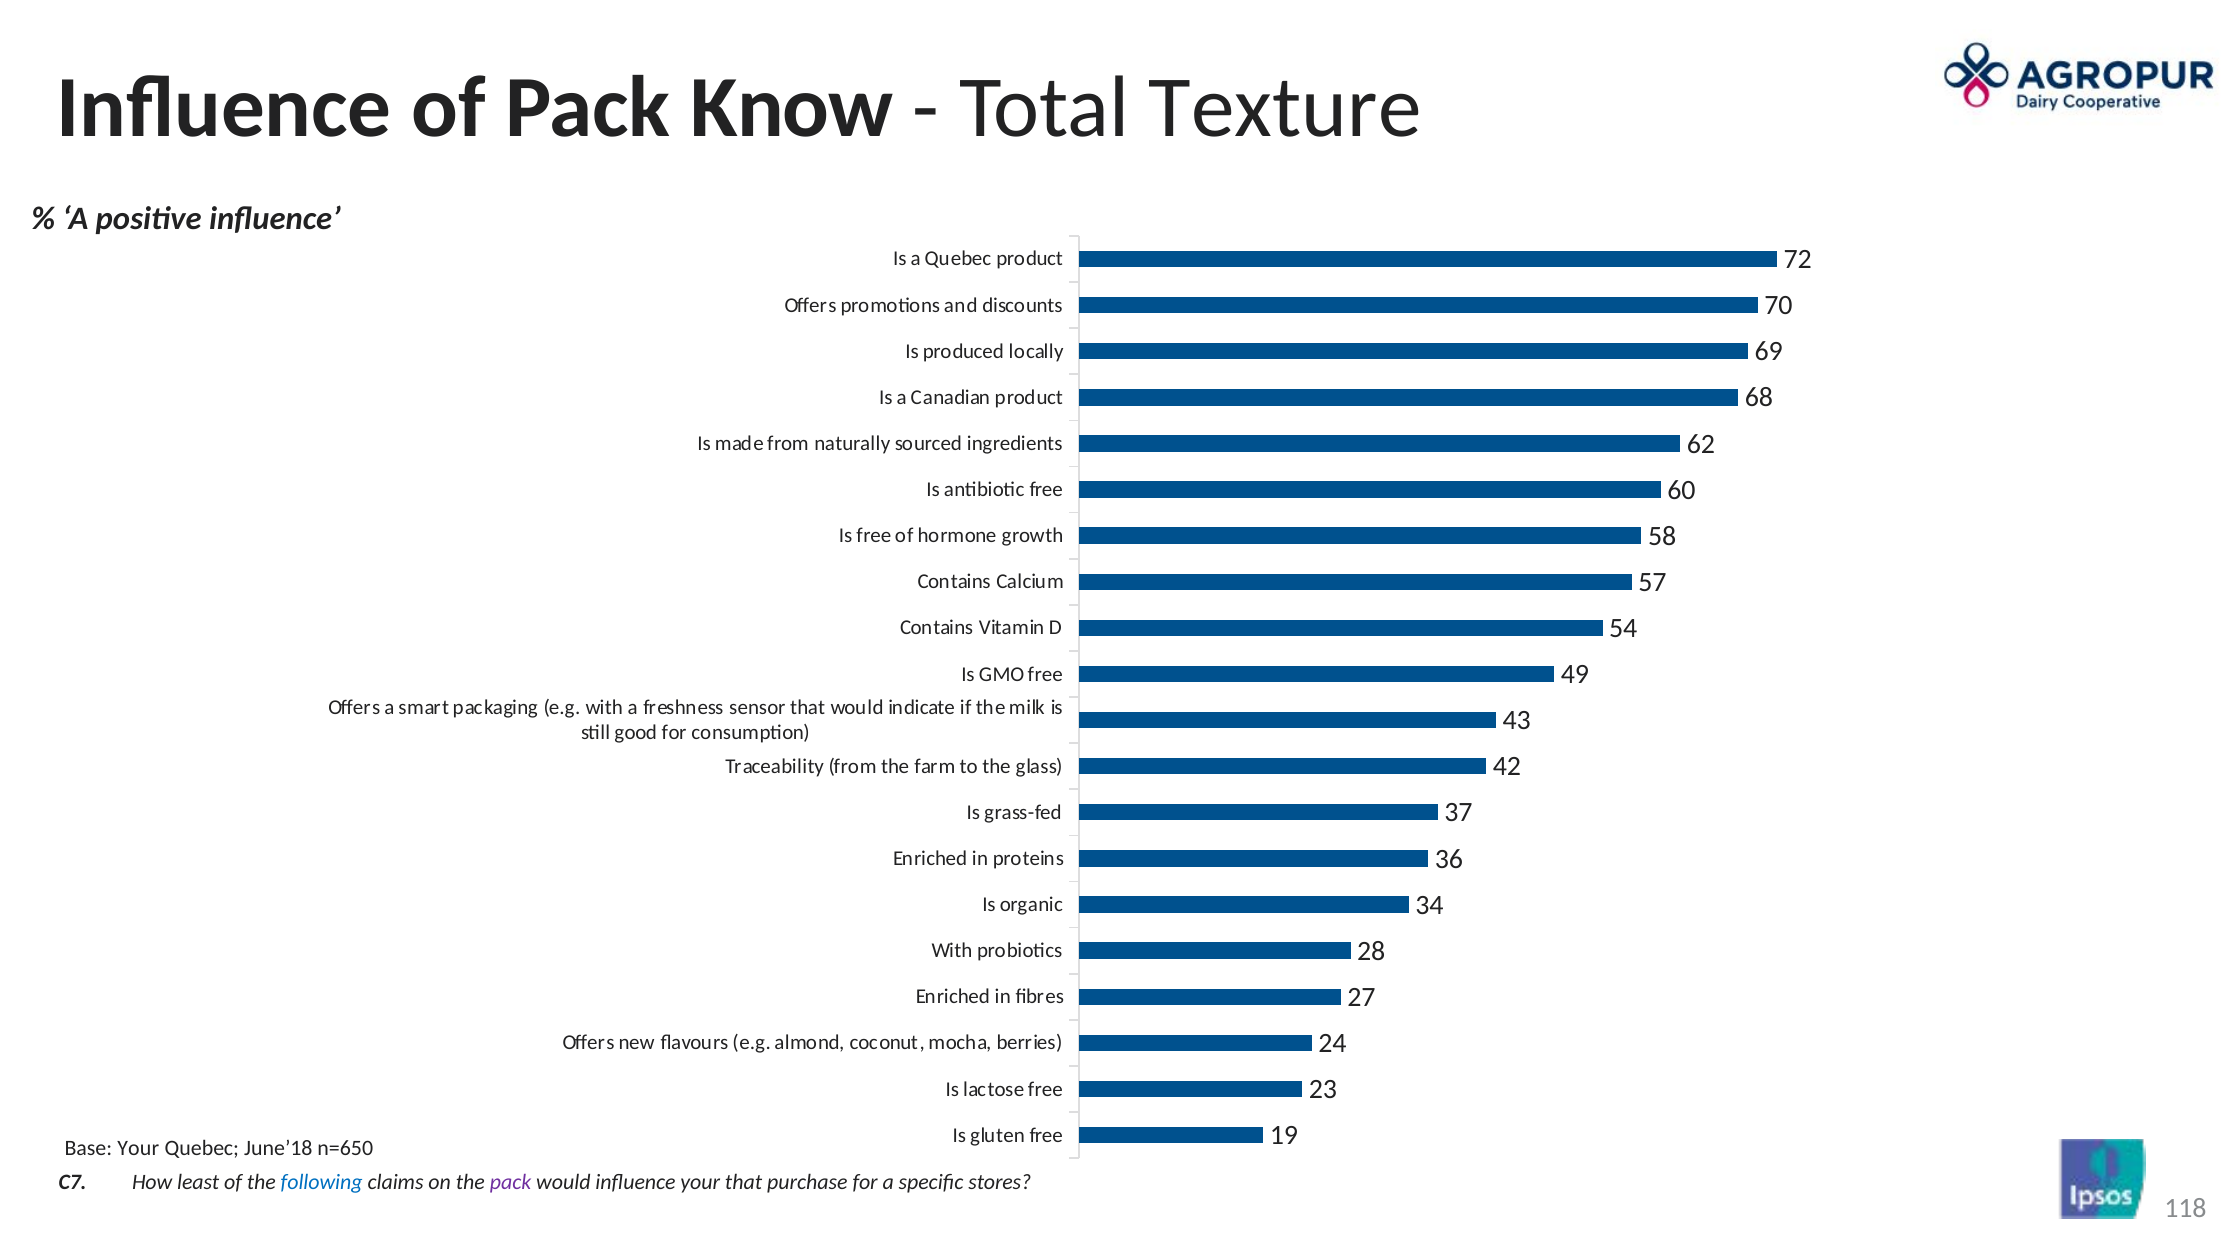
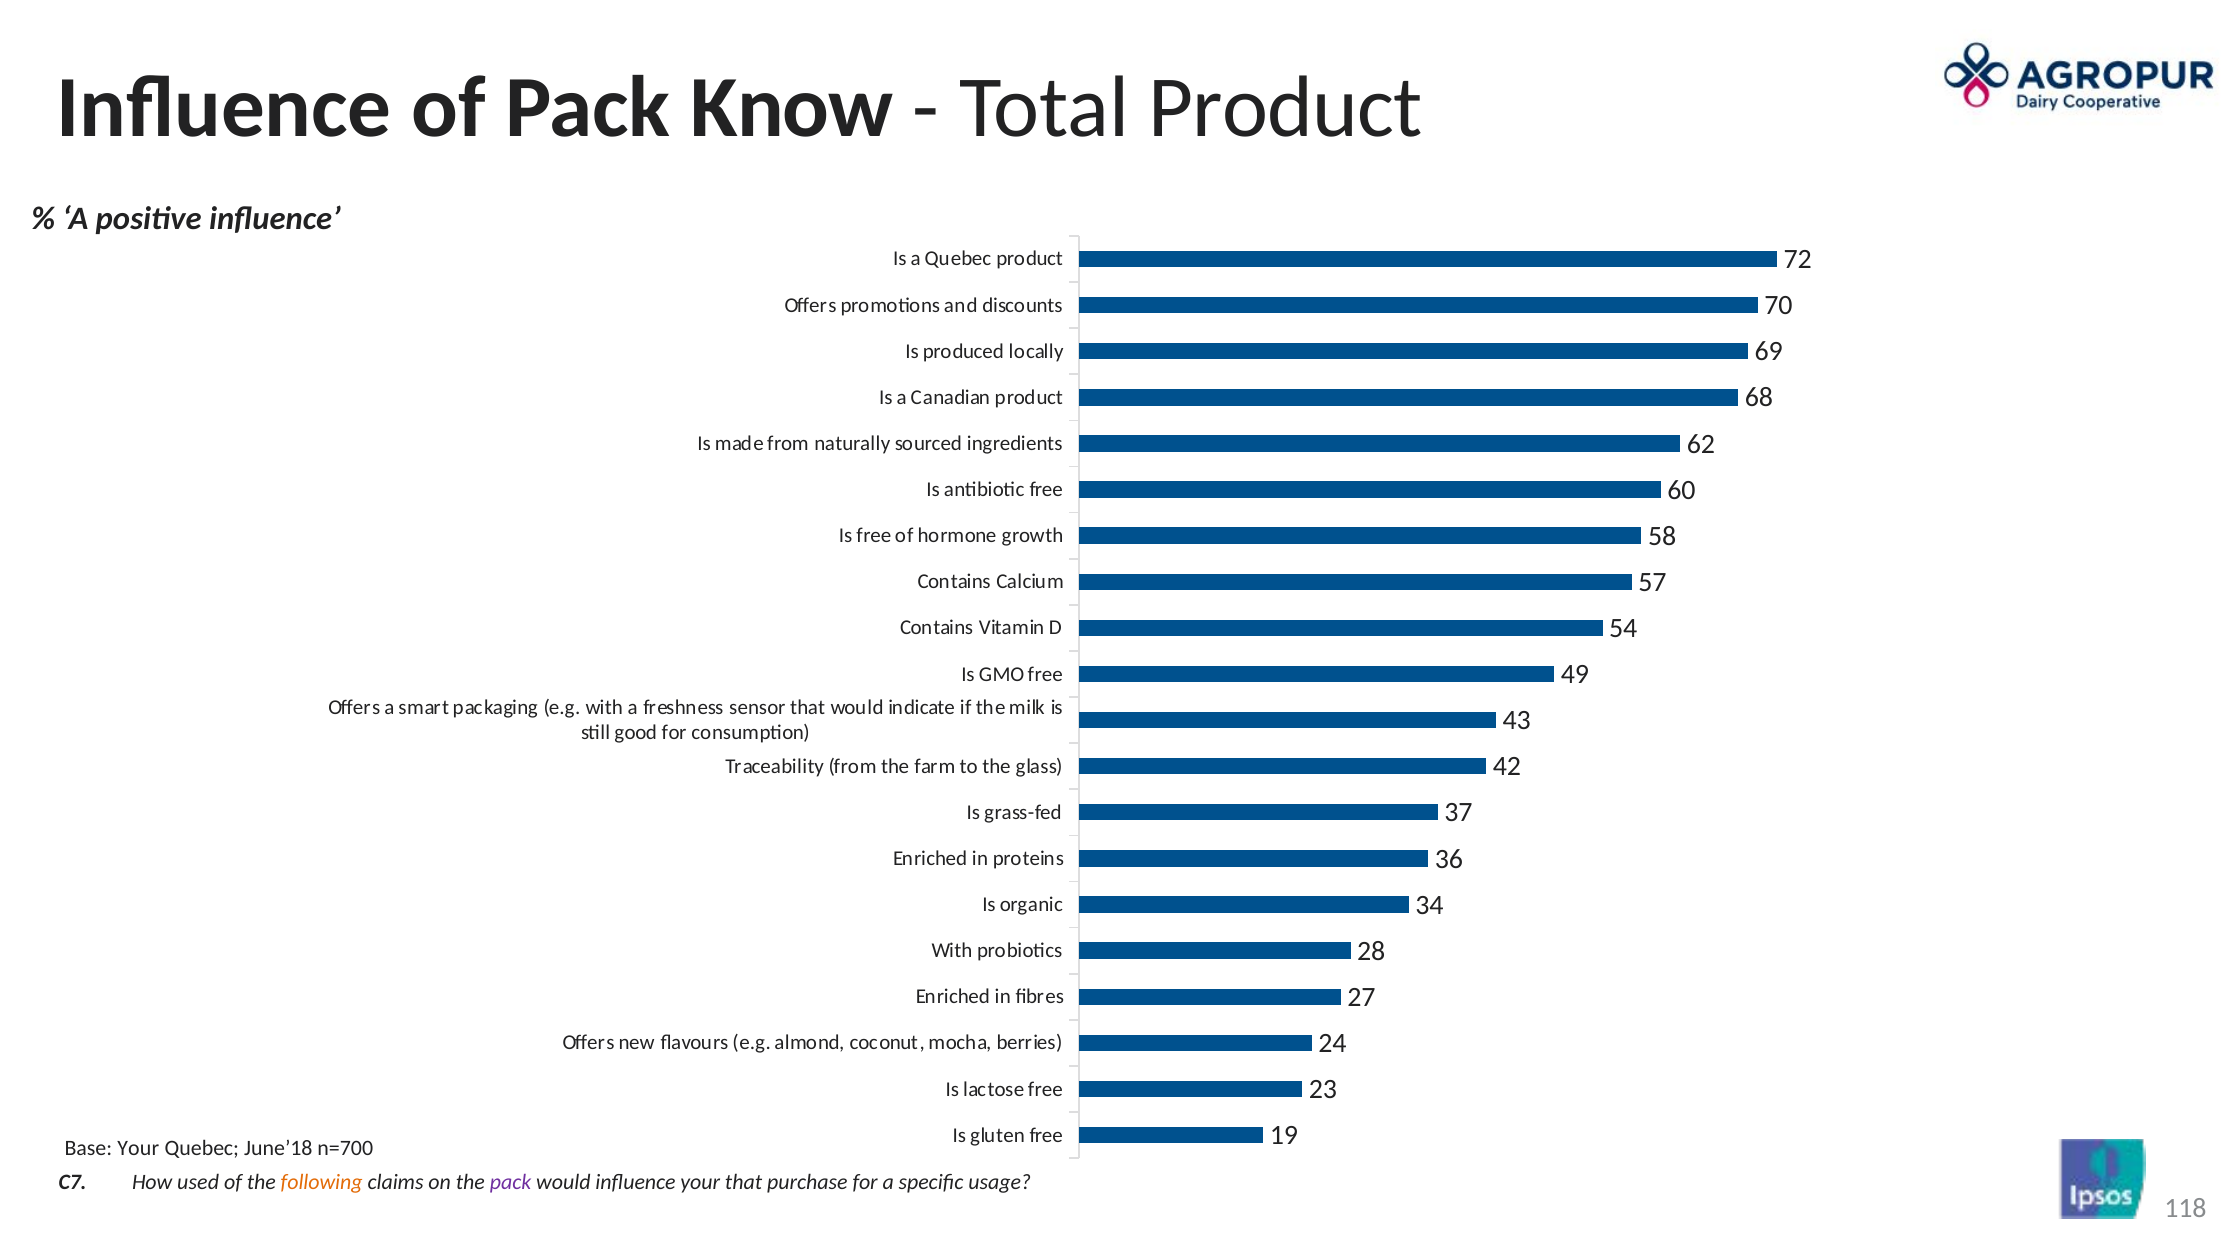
Total Texture: Texture -> Product
n=650: n=650 -> n=700
least: least -> used
following colour: blue -> orange
stores: stores -> usage
